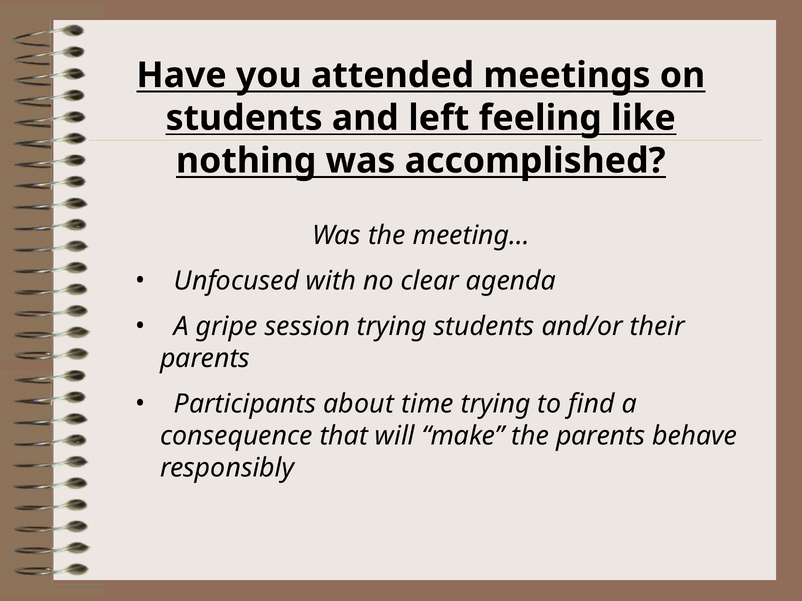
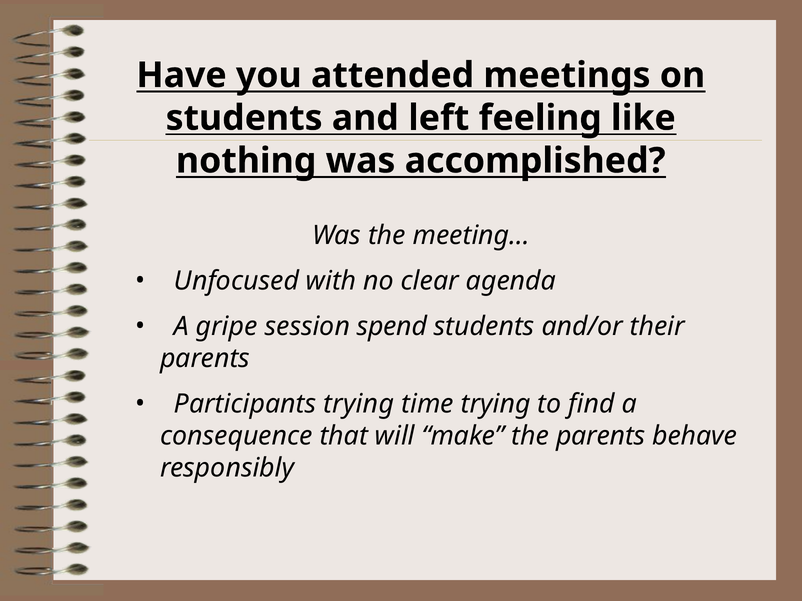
session trying: trying -> spend
Participants about: about -> trying
